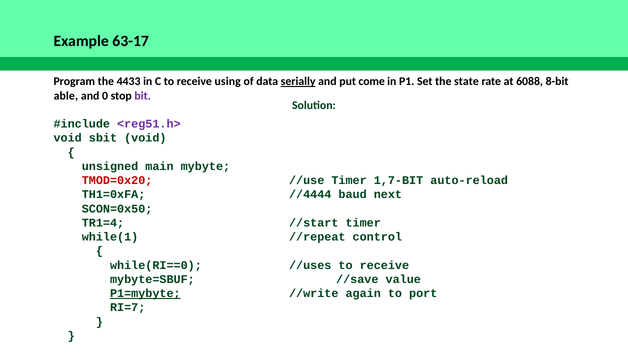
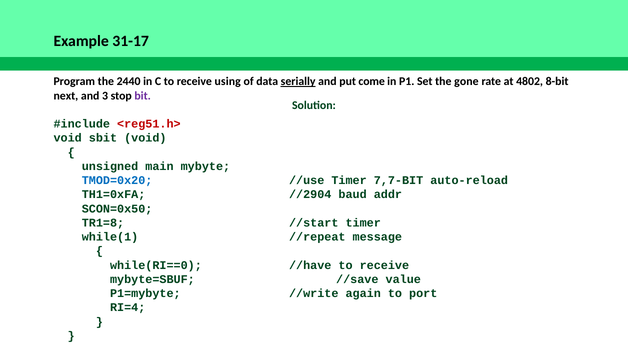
63-17: 63-17 -> 31-17
4433: 4433 -> 2440
state: state -> gone
6088: 6088 -> 4802
able: able -> next
0: 0 -> 3
<reg51.h> colour: purple -> red
TMOD=0x20 colour: red -> blue
1,7-BIT: 1,7-BIT -> 7,7-BIT
//4444: //4444 -> //2904
next: next -> addr
TR1=4: TR1=4 -> TR1=8
control: control -> message
//uses: //uses -> //have
P1=mybyte underline: present -> none
RI=7: RI=7 -> RI=4
